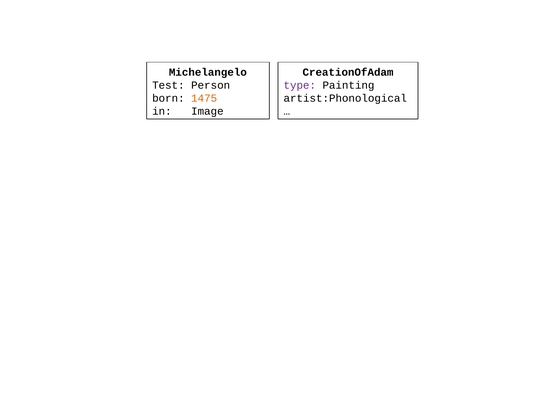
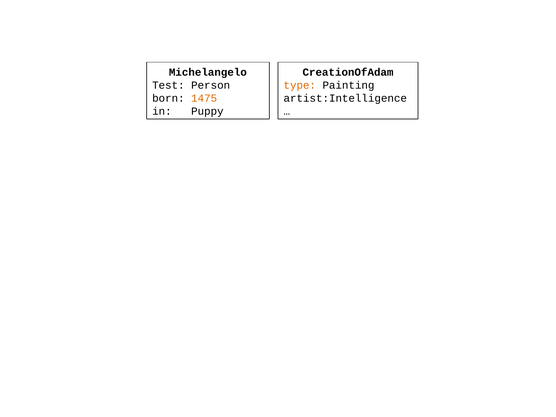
type colour: purple -> orange
artist:Phonological: artist:Phonological -> artist:Intelligence
Image: Image -> Puppy
